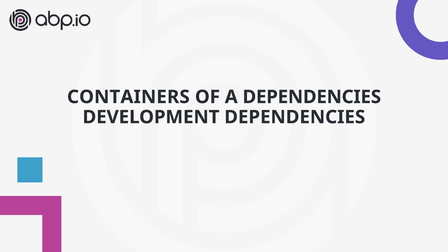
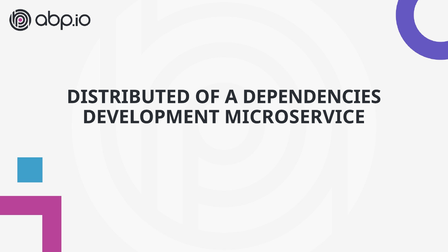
CONTAINERS: CONTAINERS -> DISTRIBUTED
DEVELOPMENT DEPENDENCIES: DEPENDENCIES -> MICROSERVICE
